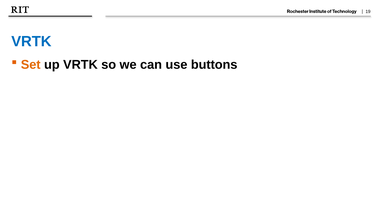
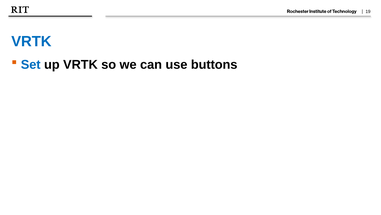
Set colour: orange -> blue
